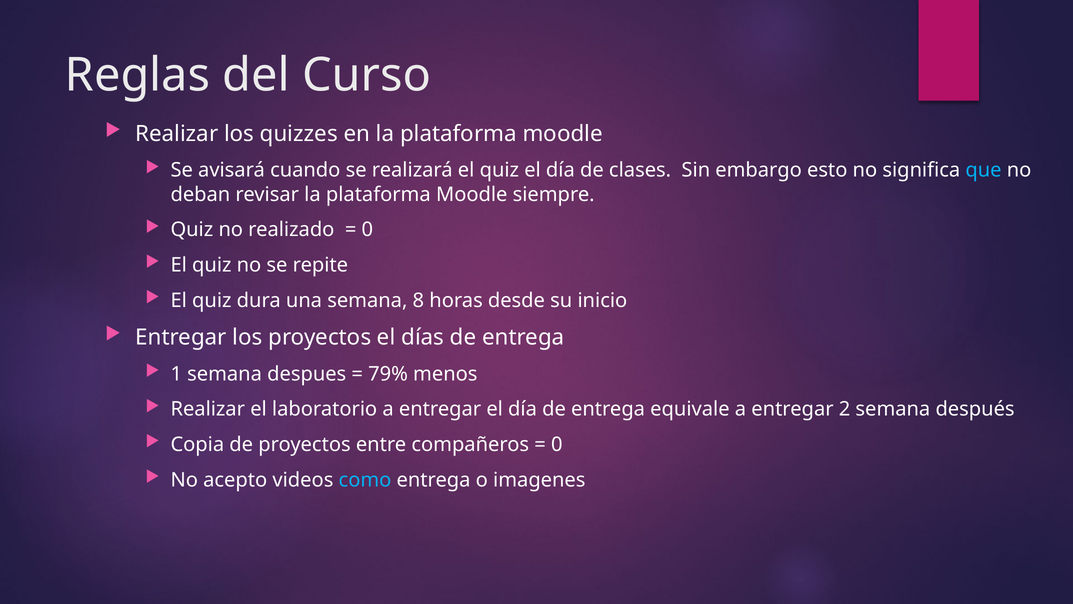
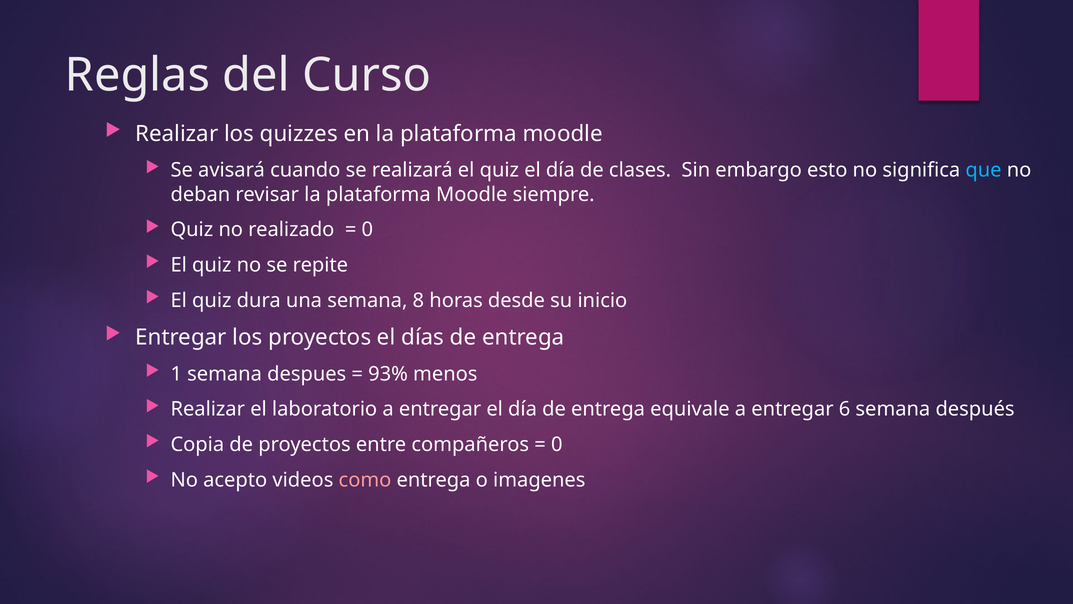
79%: 79% -> 93%
2: 2 -> 6
como colour: light blue -> pink
